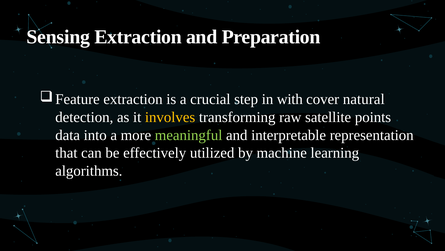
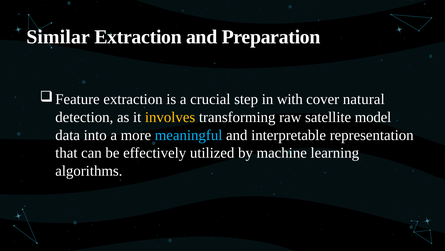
Sensing: Sensing -> Similar
points: points -> model
meaningful colour: light green -> light blue
